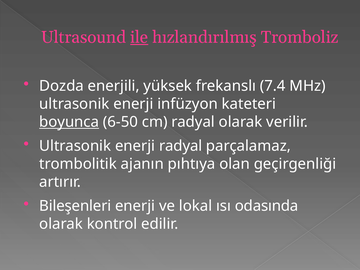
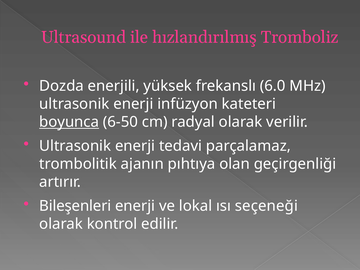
ile underline: present -> none
7.4: 7.4 -> 6.0
enerji radyal: radyal -> tedavi
odasında: odasında -> seçeneği
